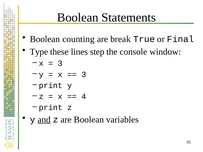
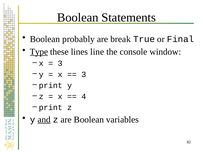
counting: counting -> probably
Type underline: none -> present
step: step -> line
